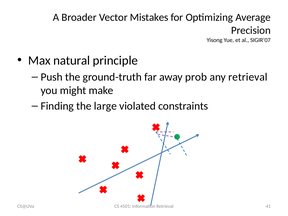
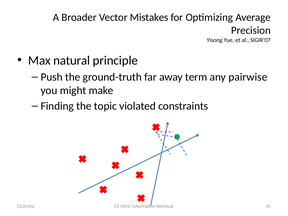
prob: prob -> term
any retrieval: retrieval -> pairwise
large: large -> topic
